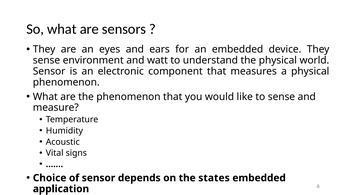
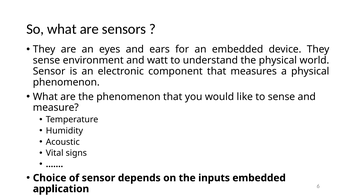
states: states -> inputs
